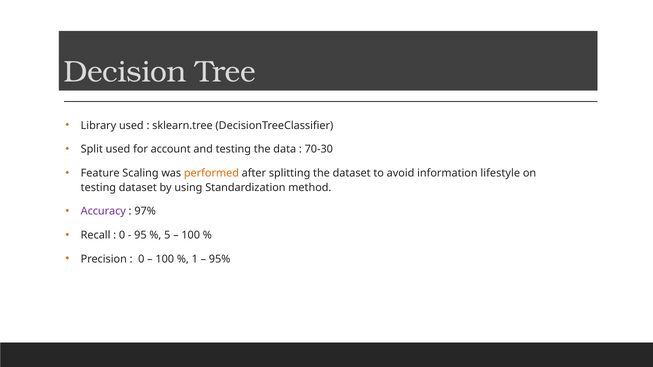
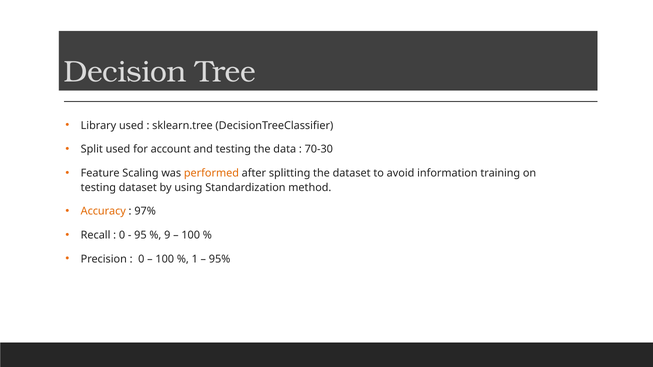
lifestyle: lifestyle -> training
Accuracy colour: purple -> orange
5: 5 -> 9
